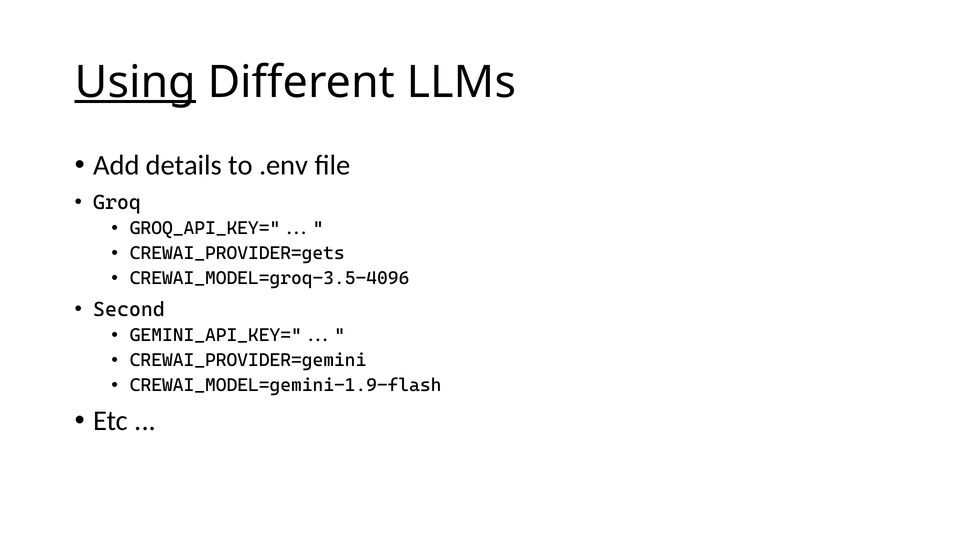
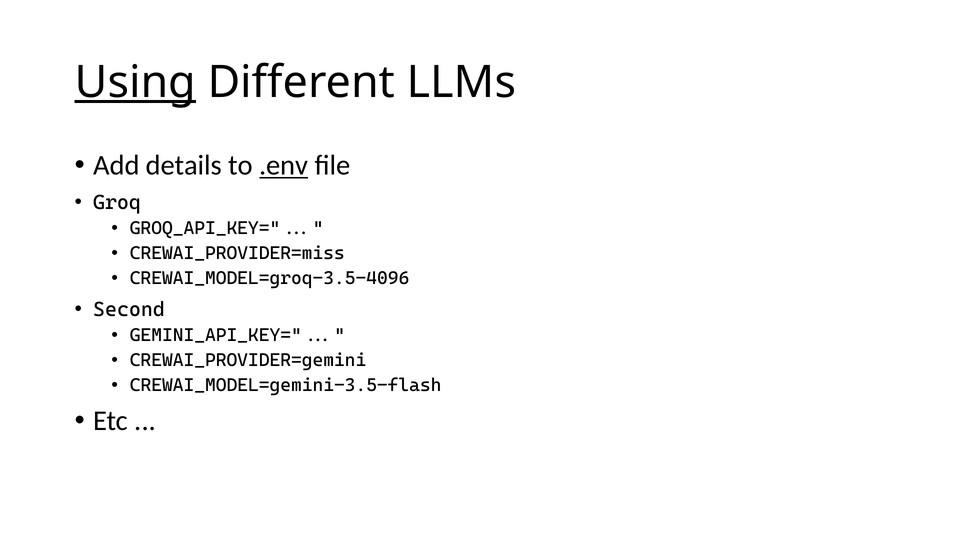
.env underline: none -> present
CREWAI_PROVIDER=gets: CREWAI_PROVIDER=gets -> CREWAI_PROVIDER=miss
CREWAI_MODEL=gemini-1.9-flash: CREWAI_MODEL=gemini-1.9-flash -> CREWAI_MODEL=gemini-3.5-flash
